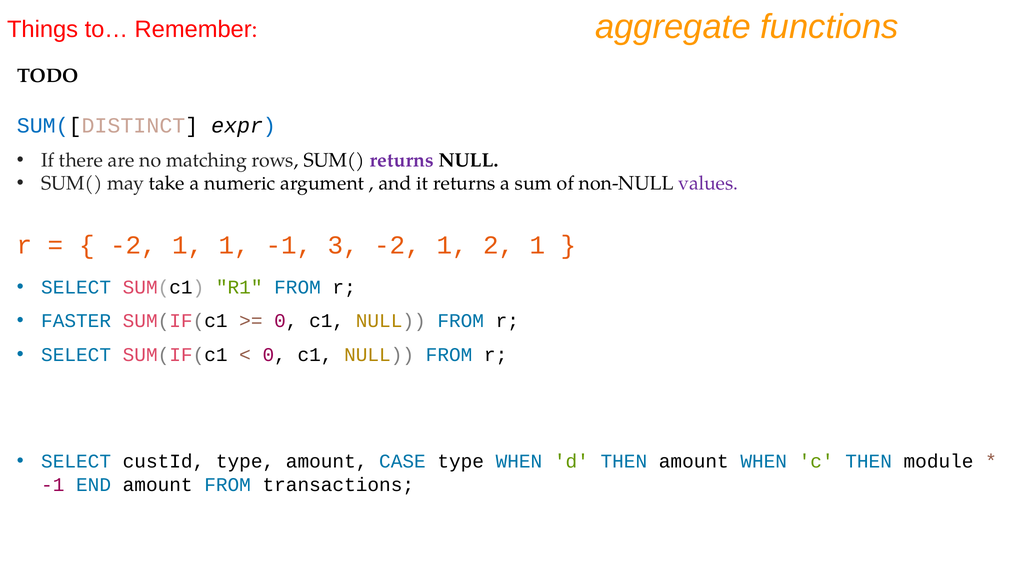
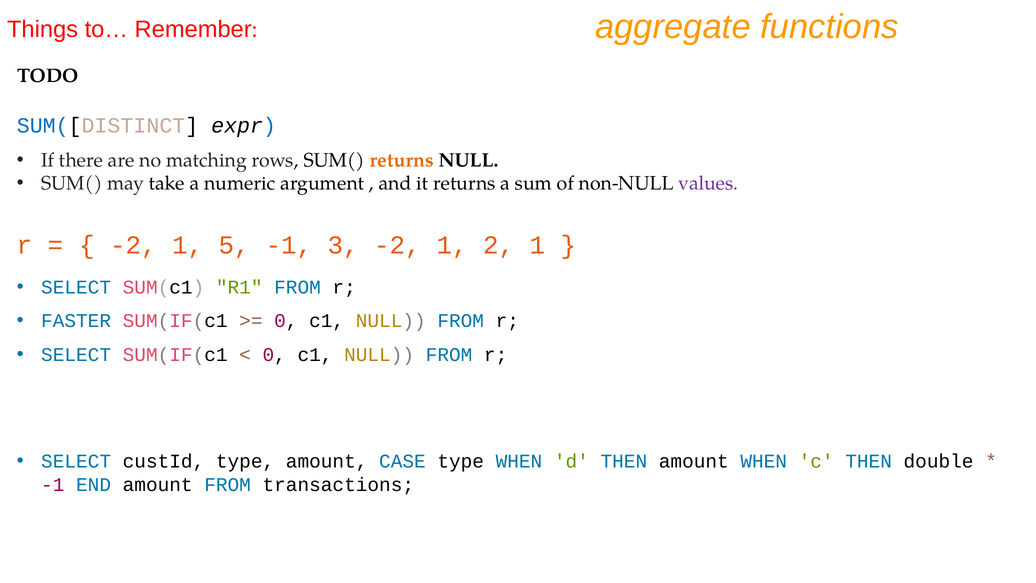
returns at (402, 160) colour: purple -> orange
1 1: 1 -> 5
module: module -> double
